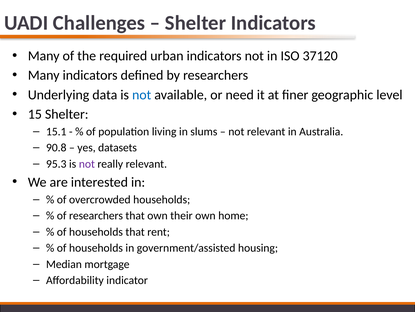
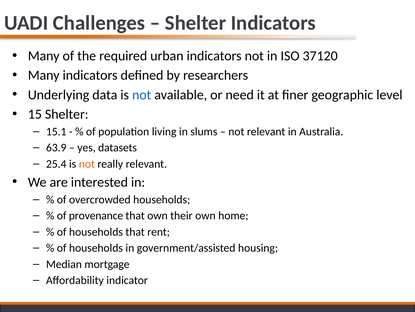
90.8: 90.8 -> 63.9
95.3: 95.3 -> 25.4
not at (87, 164) colour: purple -> orange
of researchers: researchers -> provenance
